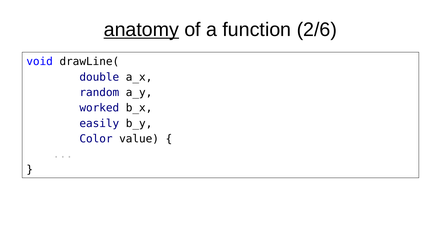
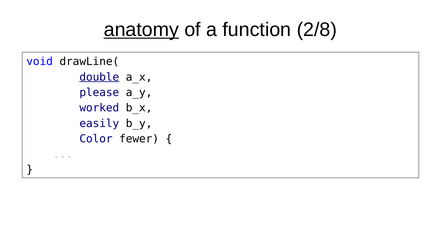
2/6: 2/6 -> 2/8
double underline: none -> present
random: random -> please
value: value -> fewer
